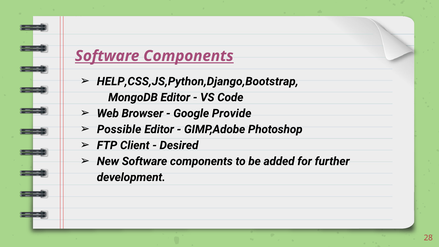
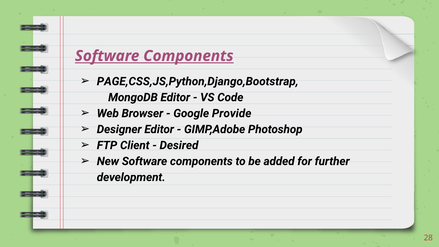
HELP,CSS,JS,Python,Django,Bootstrap: HELP,CSS,JS,Python,Django,Bootstrap -> PAGE,CSS,JS,Python,Django,Bootstrap
Possible: Possible -> Designer
